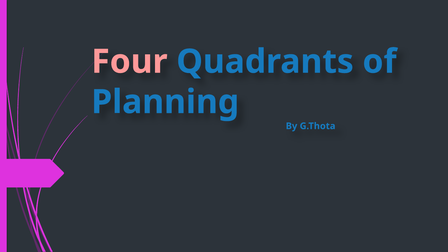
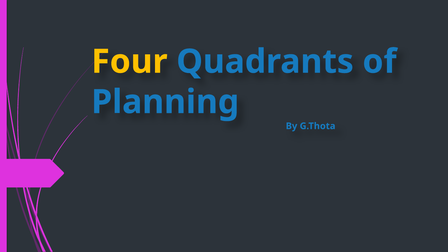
Four colour: pink -> yellow
